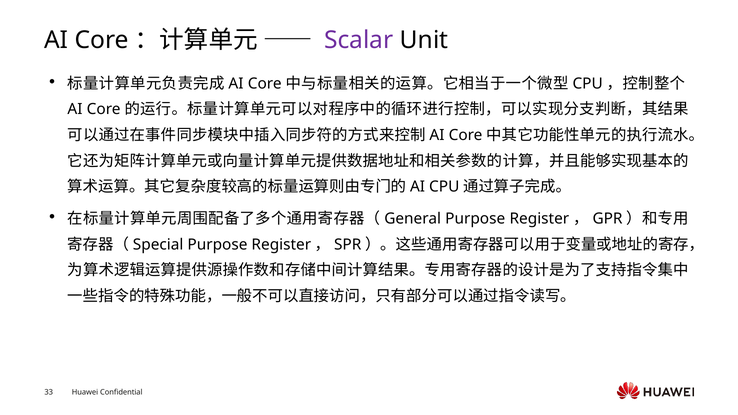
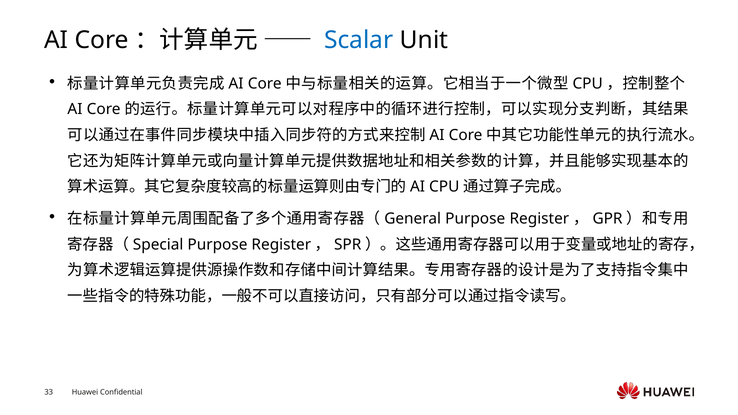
Scalar colour: purple -> blue
